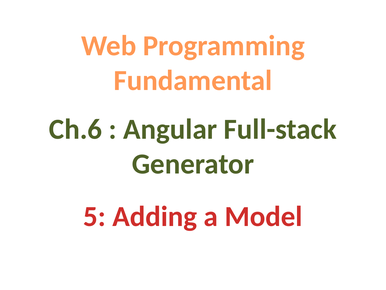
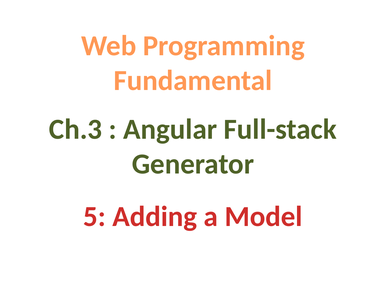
Ch.6: Ch.6 -> Ch.3
